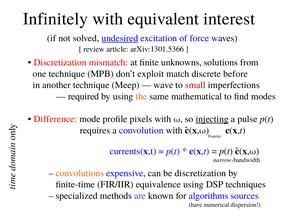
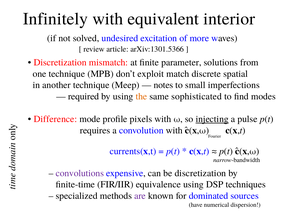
interest: interest -> interior
undesired underline: present -> none
force: force -> more
unknowns: unknowns -> parameter
before: before -> spatial
wave: wave -> notes
small colour: red -> black
mathematical: mathematical -> sophisticated
convolutions colour: orange -> purple
algorithms: algorithms -> dominated
